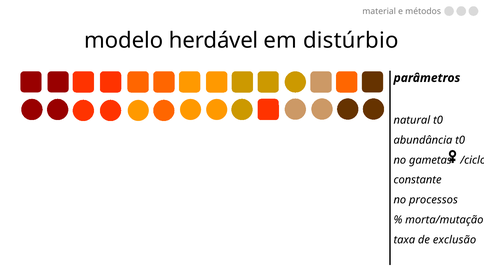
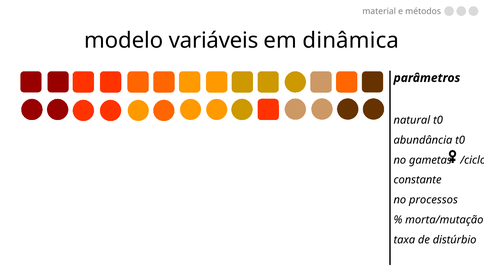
herdável: herdável -> variáveis
distúrbio: distúrbio -> dinâmica
exclusão: exclusão -> distúrbio
